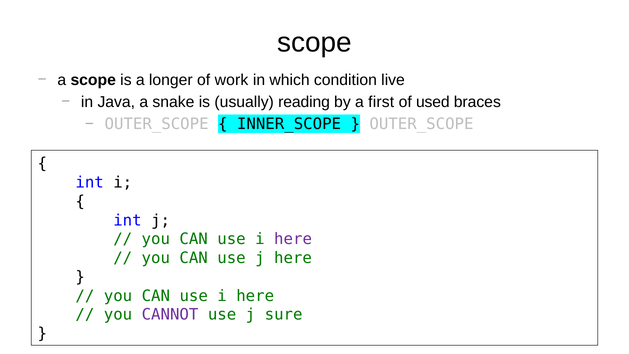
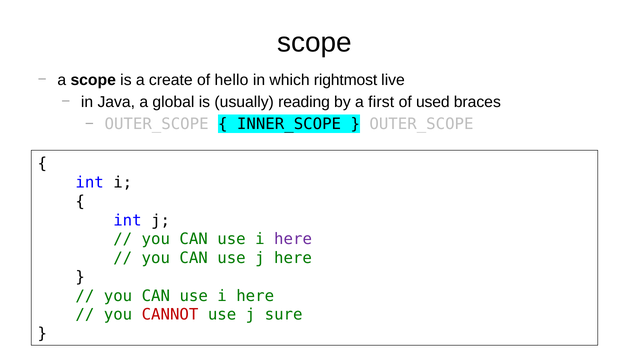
longer: longer -> create
work: work -> hello
condition: condition -> rightmost
snake: snake -> global
CANNOT colour: purple -> red
